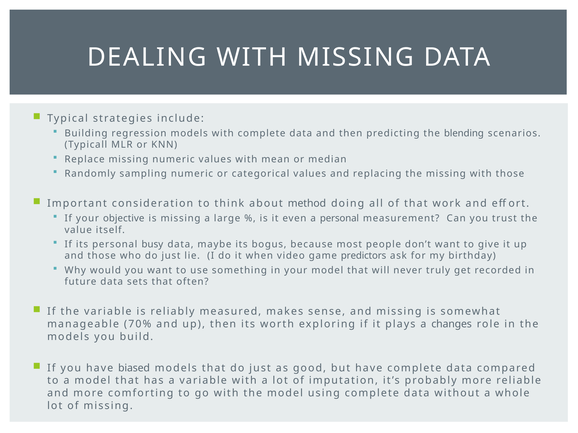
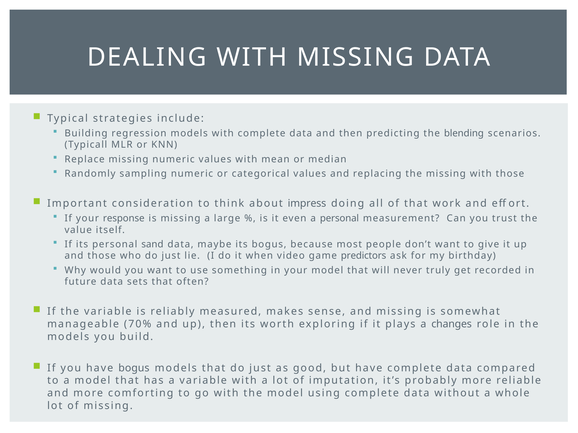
method: method -> impress
objective: objective -> response
busy: busy -> sand
have biased: biased -> bogus
